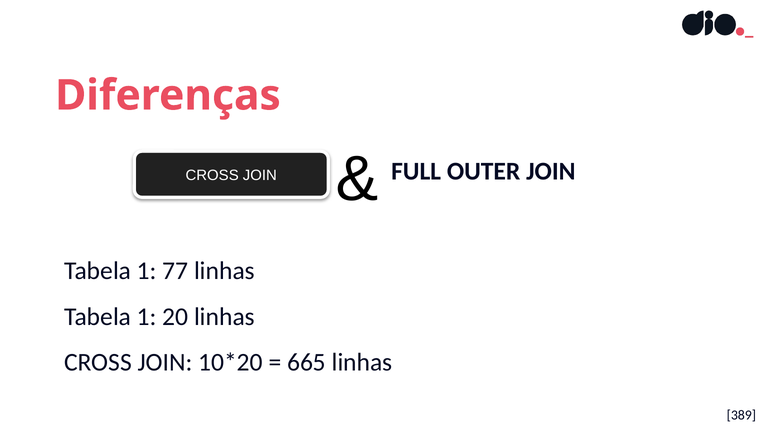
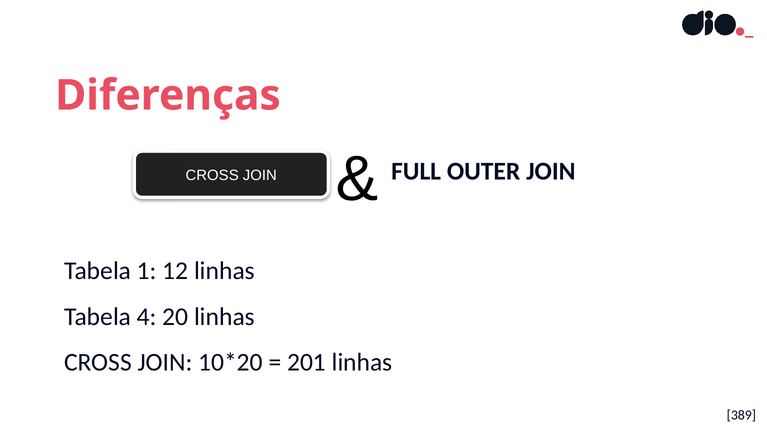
77: 77 -> 12
1 at (147, 317): 1 -> 4
665: 665 -> 201
